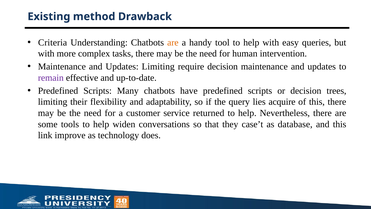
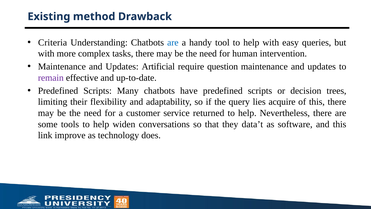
are at (173, 42) colour: orange -> blue
Updates Limiting: Limiting -> Artificial
require decision: decision -> question
case’t: case’t -> data’t
database: database -> software
